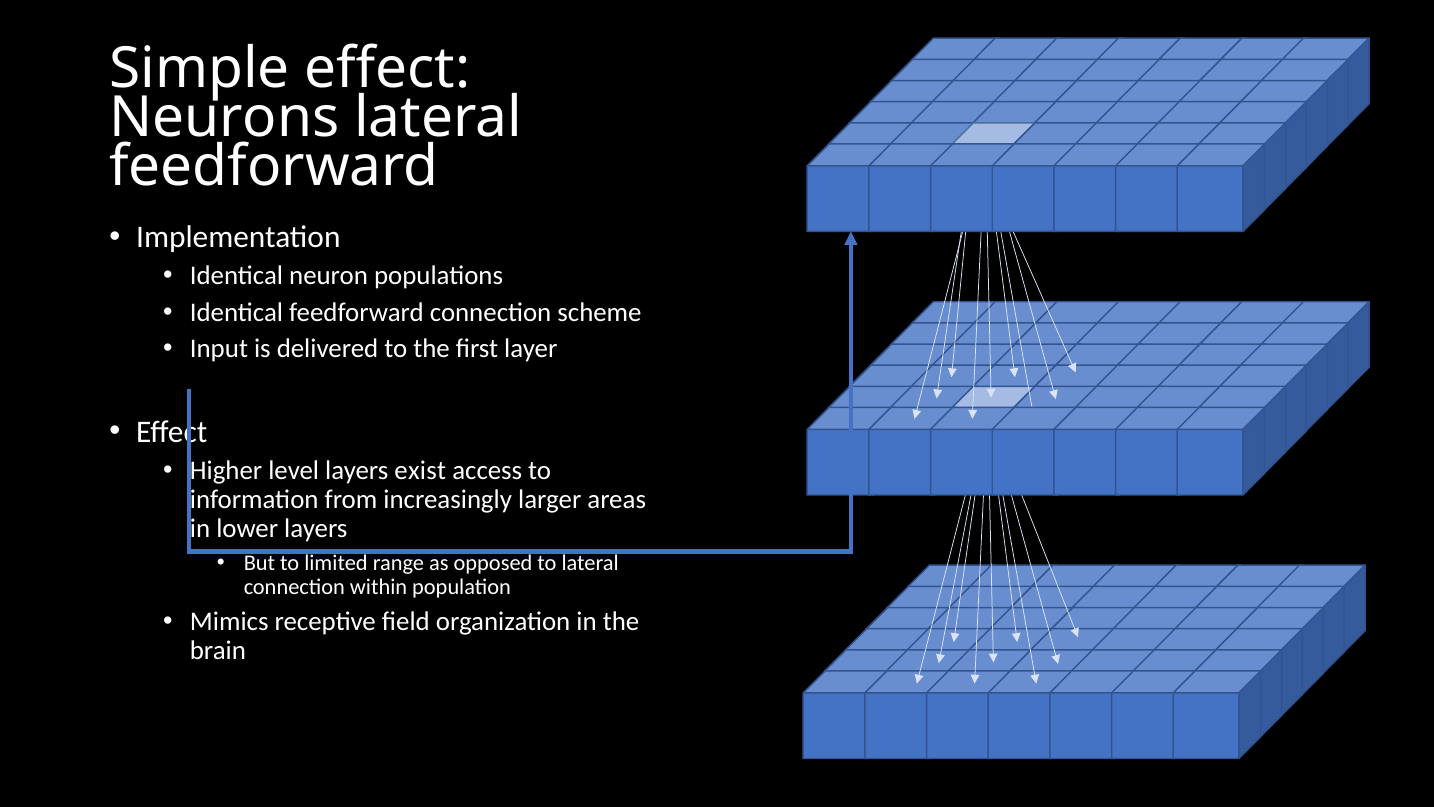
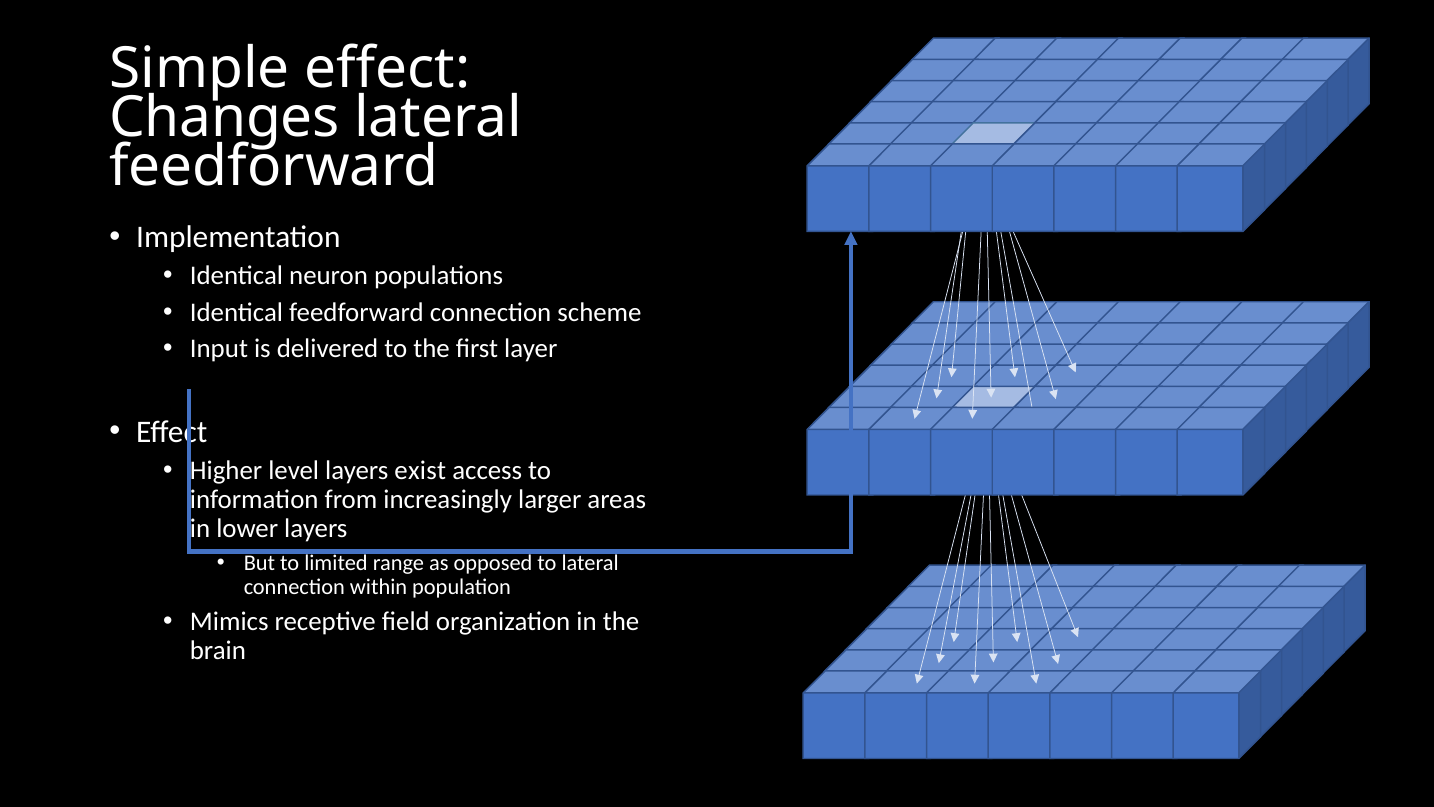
Neurons: Neurons -> Changes
